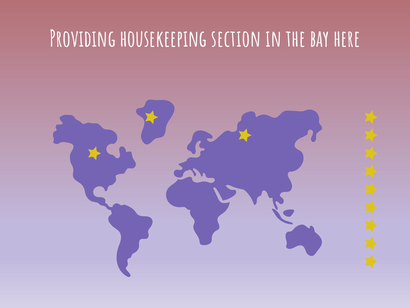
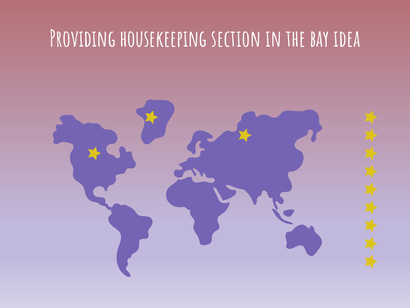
here: here -> idea
